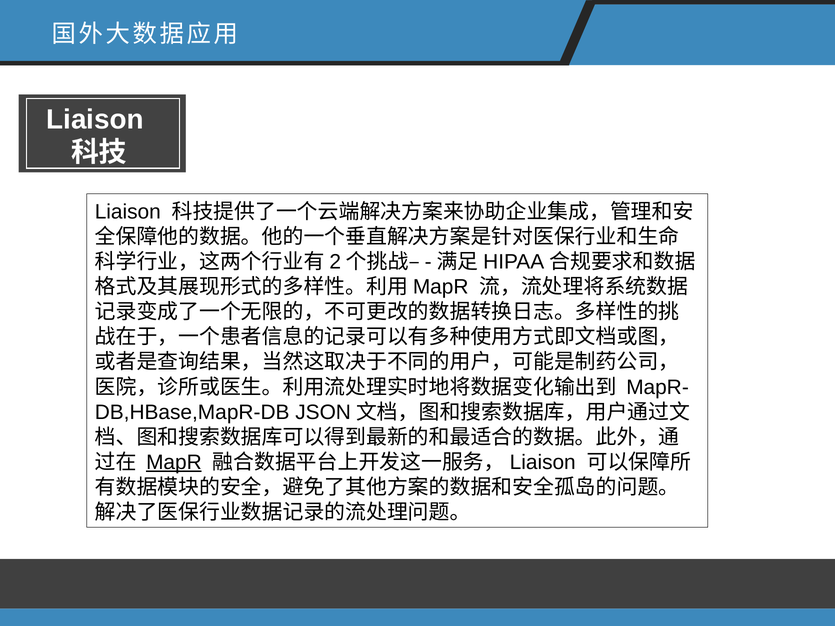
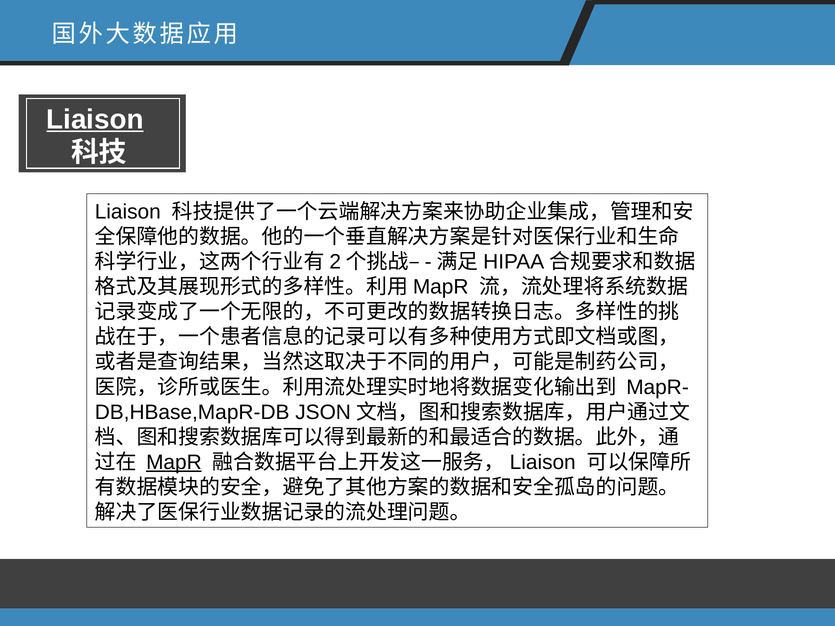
Liaison at (95, 119) underline: none -> present
